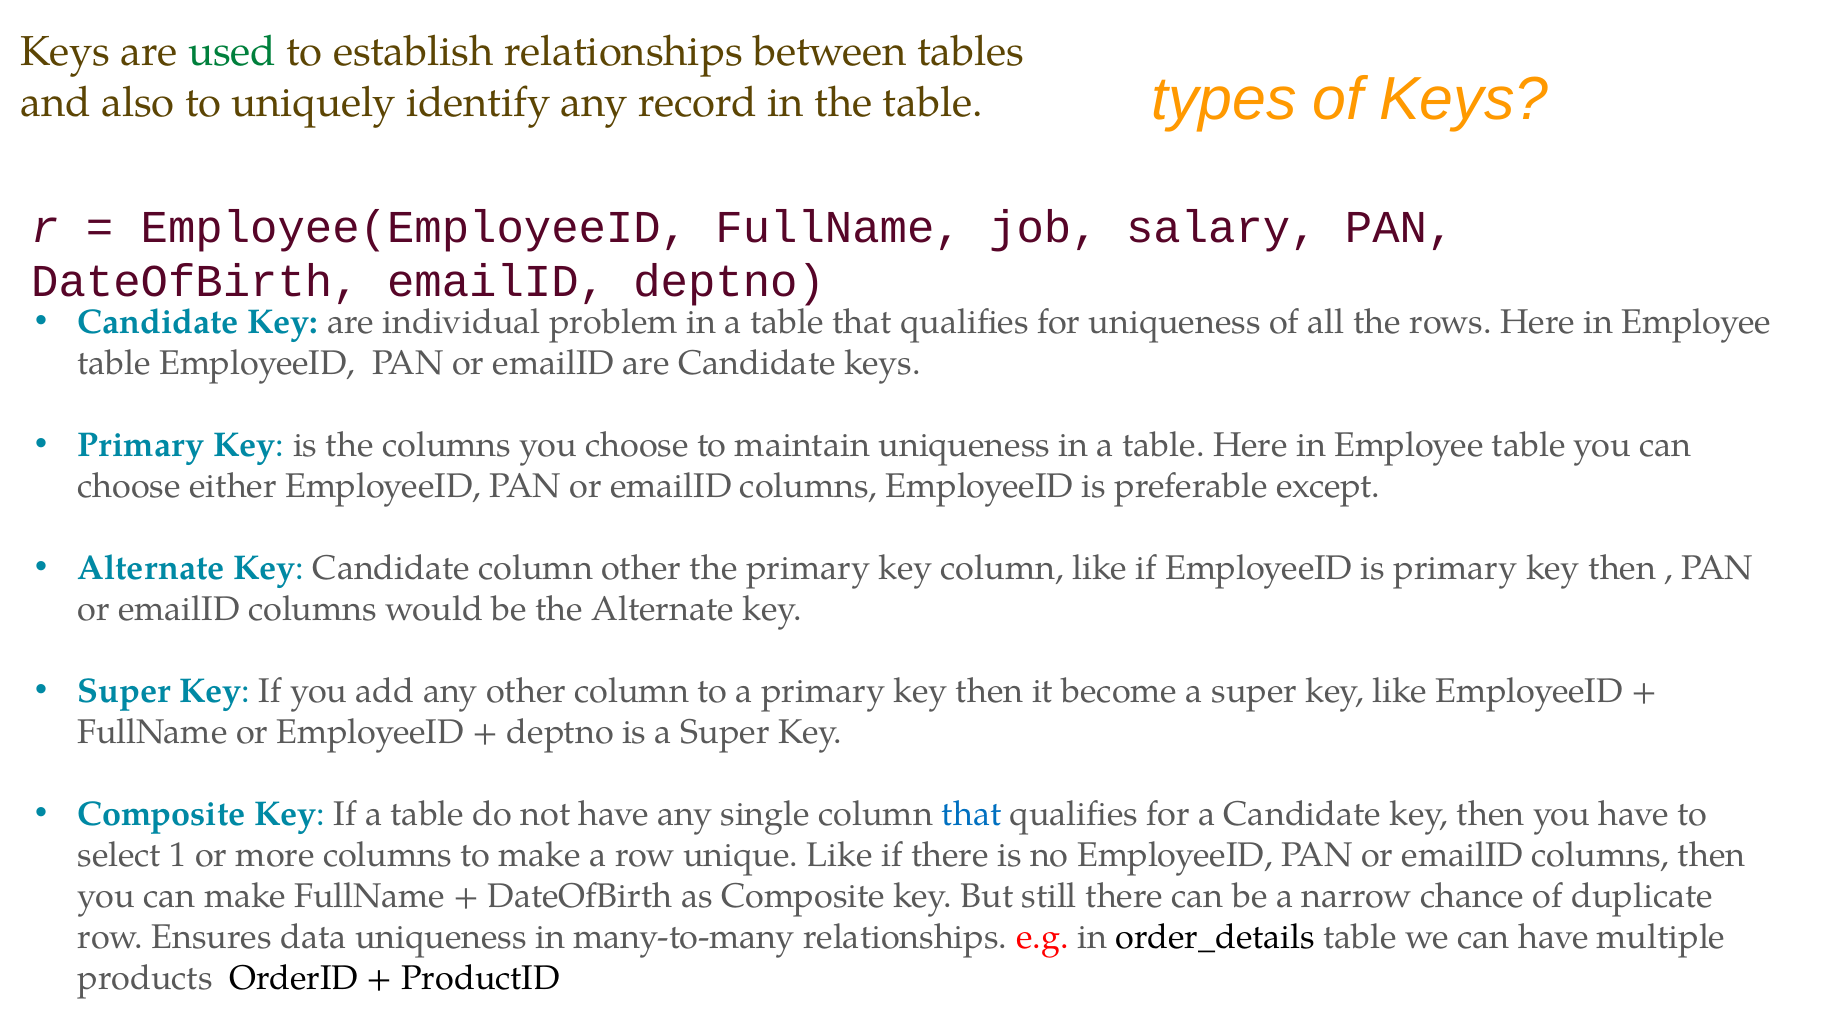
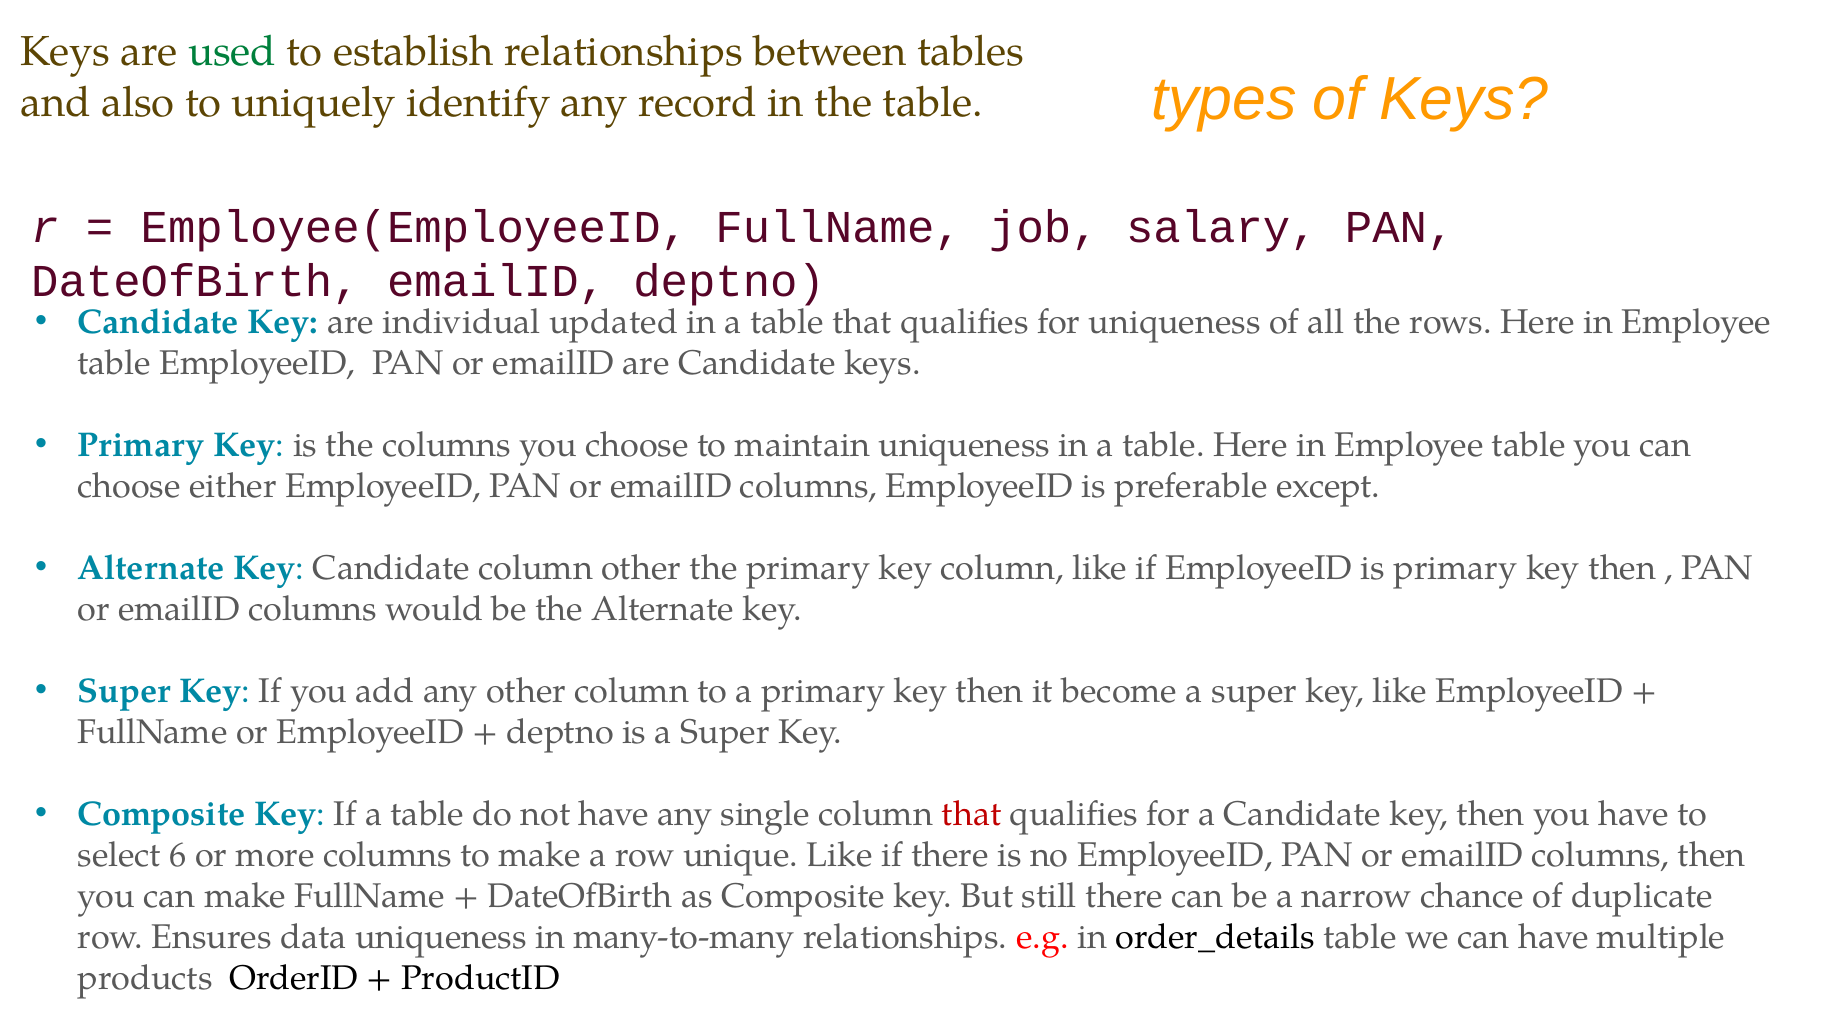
problem: problem -> updated
that at (972, 814) colour: blue -> red
1: 1 -> 6
